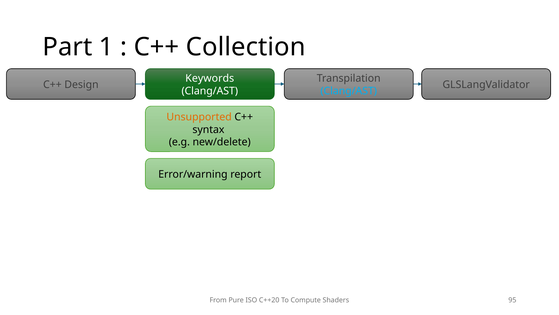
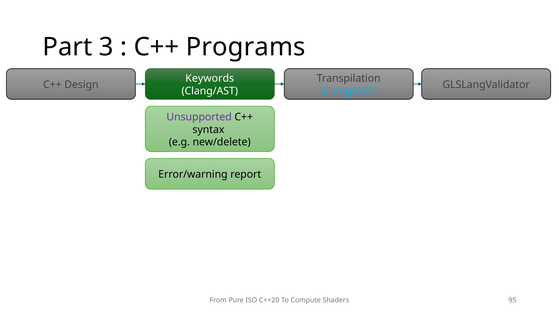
1: 1 -> 3
Collection: Collection -> Programs
Unsupported colour: orange -> purple
